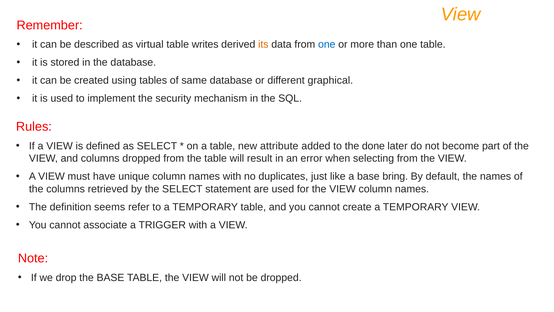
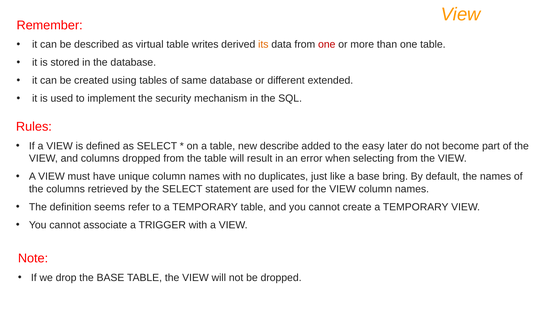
one at (327, 44) colour: blue -> red
graphical: graphical -> extended
attribute: attribute -> describe
done: done -> easy
